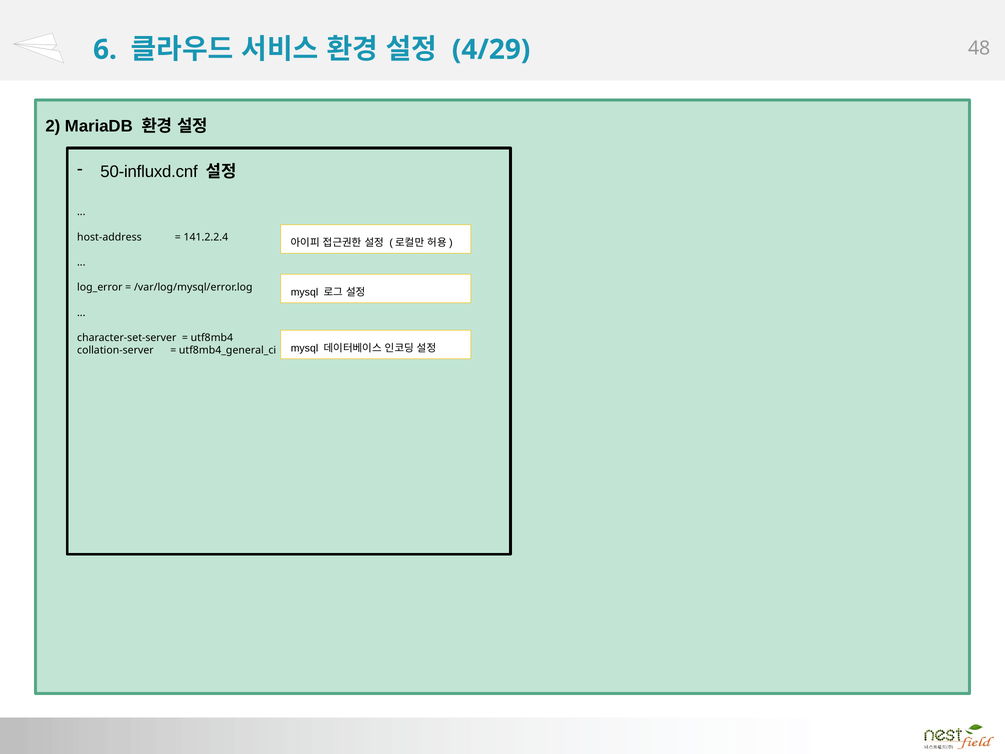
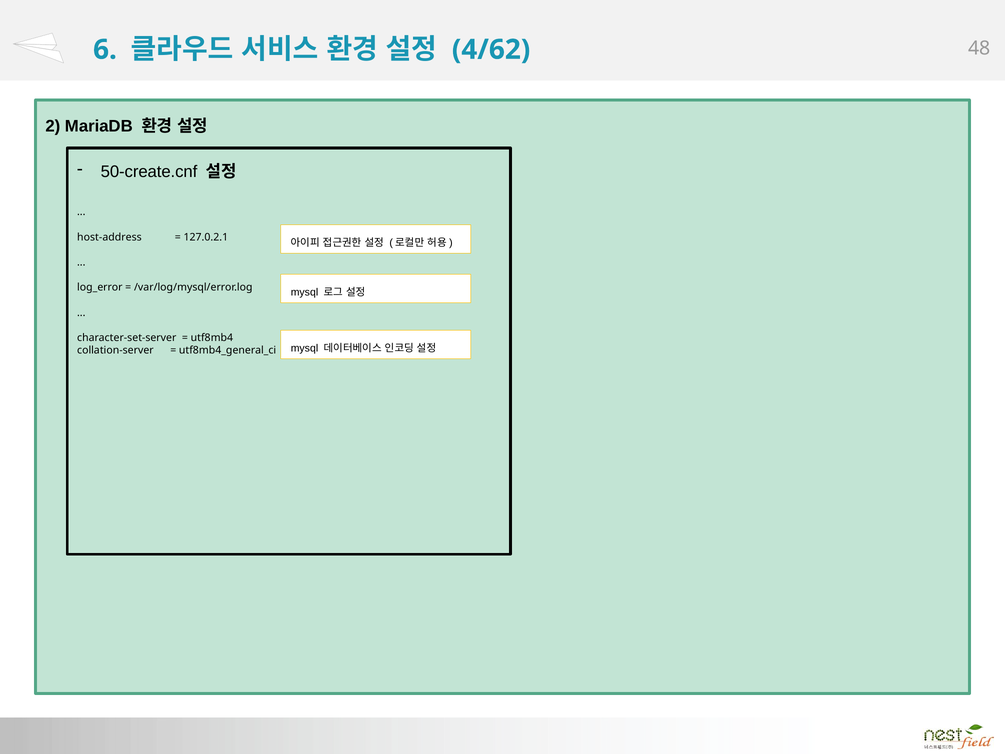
4/29: 4/29 -> 4/62
50-influxd.cnf: 50-influxd.cnf -> 50-create.cnf
141.2.2.4: 141.2.2.4 -> 127.0.2.1
